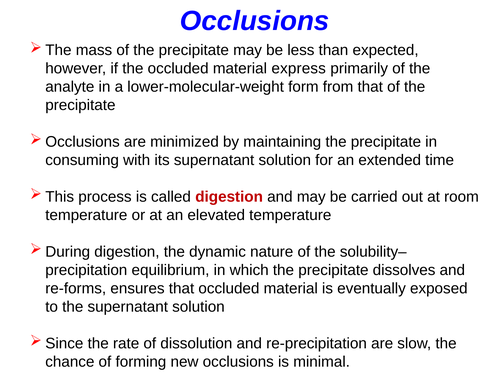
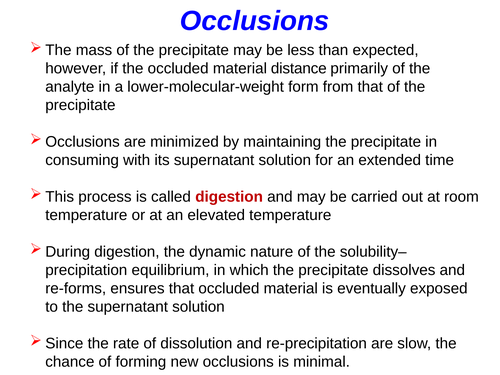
express: express -> distance
